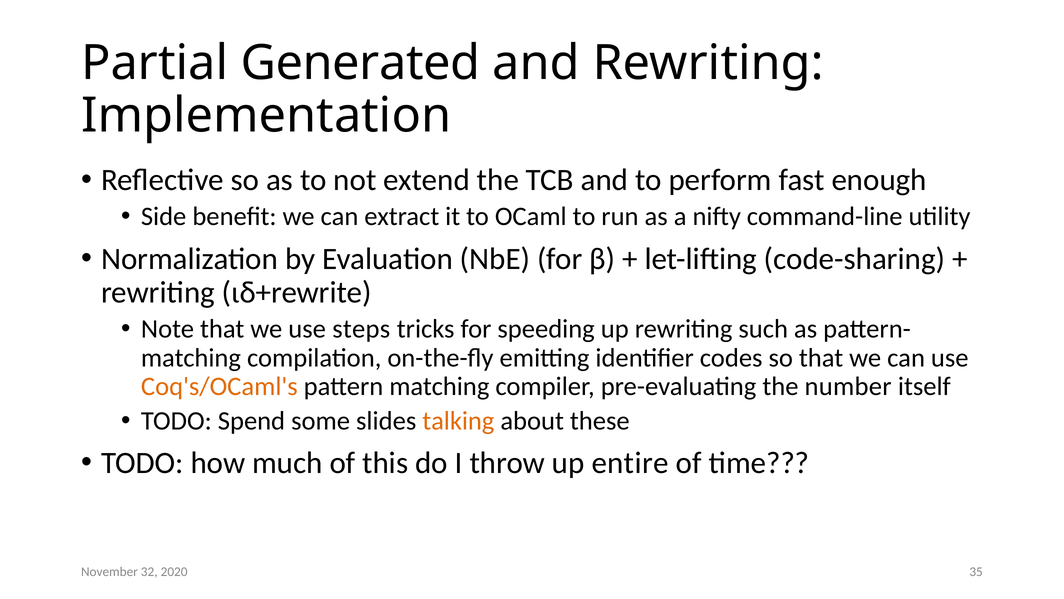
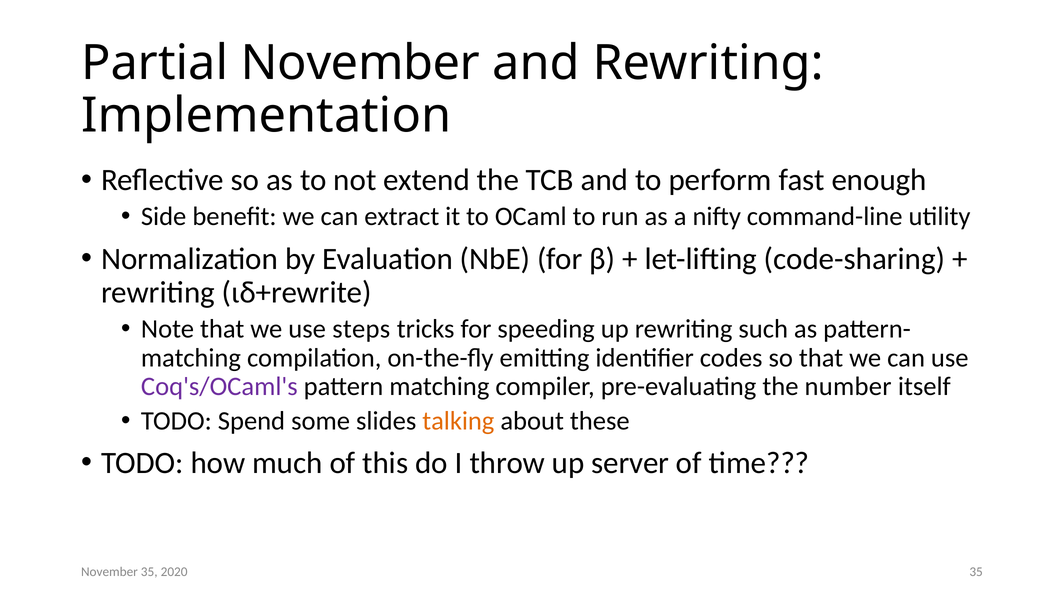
Partial Generated: Generated -> November
Coq's/OCaml's colour: orange -> purple
entire: entire -> server
November 32: 32 -> 35
